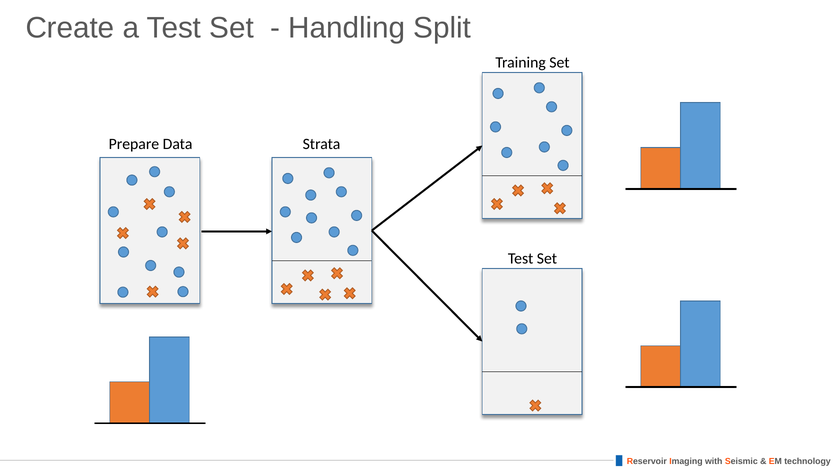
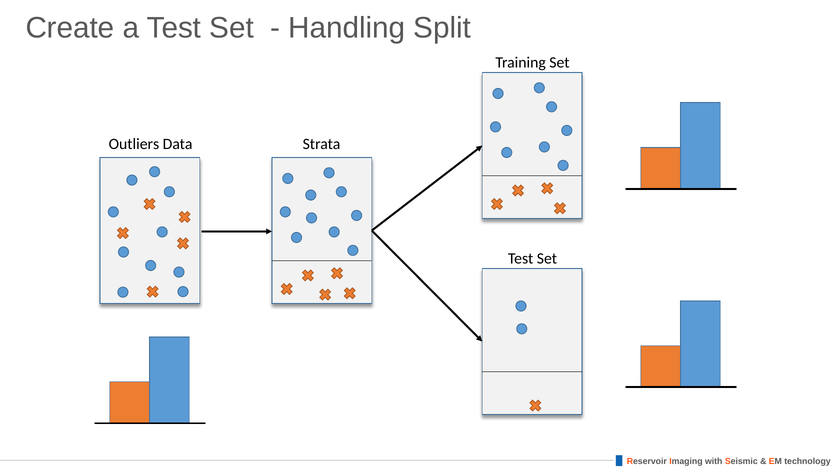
Prepare: Prepare -> Outliers
